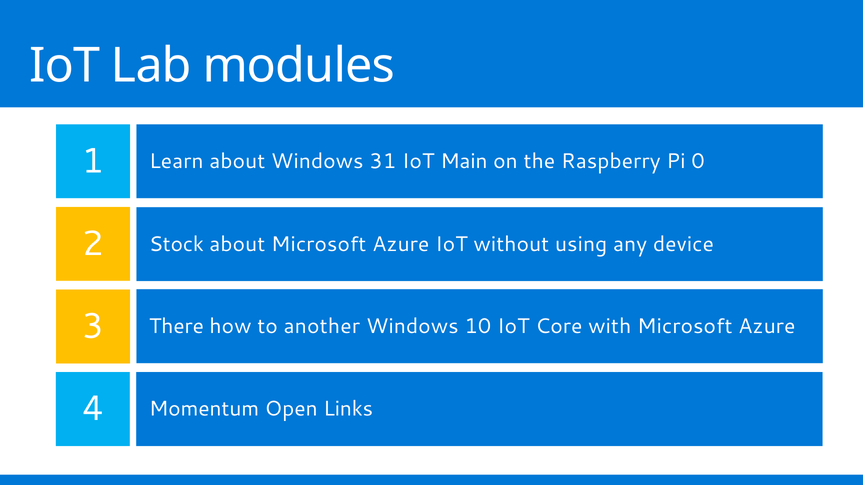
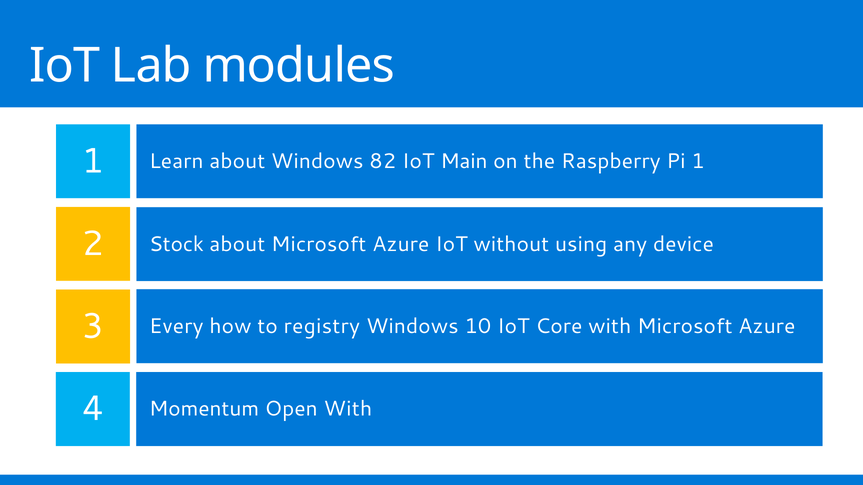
31: 31 -> 82
Pi 0: 0 -> 1
There: There -> Every
another: another -> registry
Open Links: Links -> With
